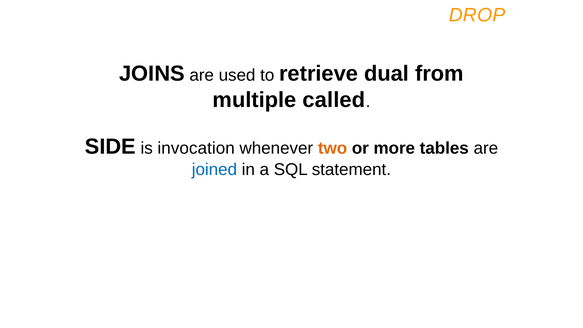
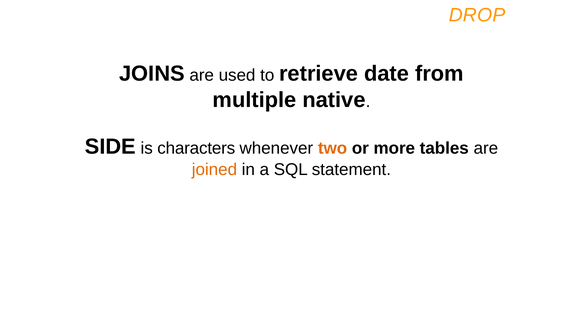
dual: dual -> date
called: called -> native
invocation: invocation -> characters
joined colour: blue -> orange
